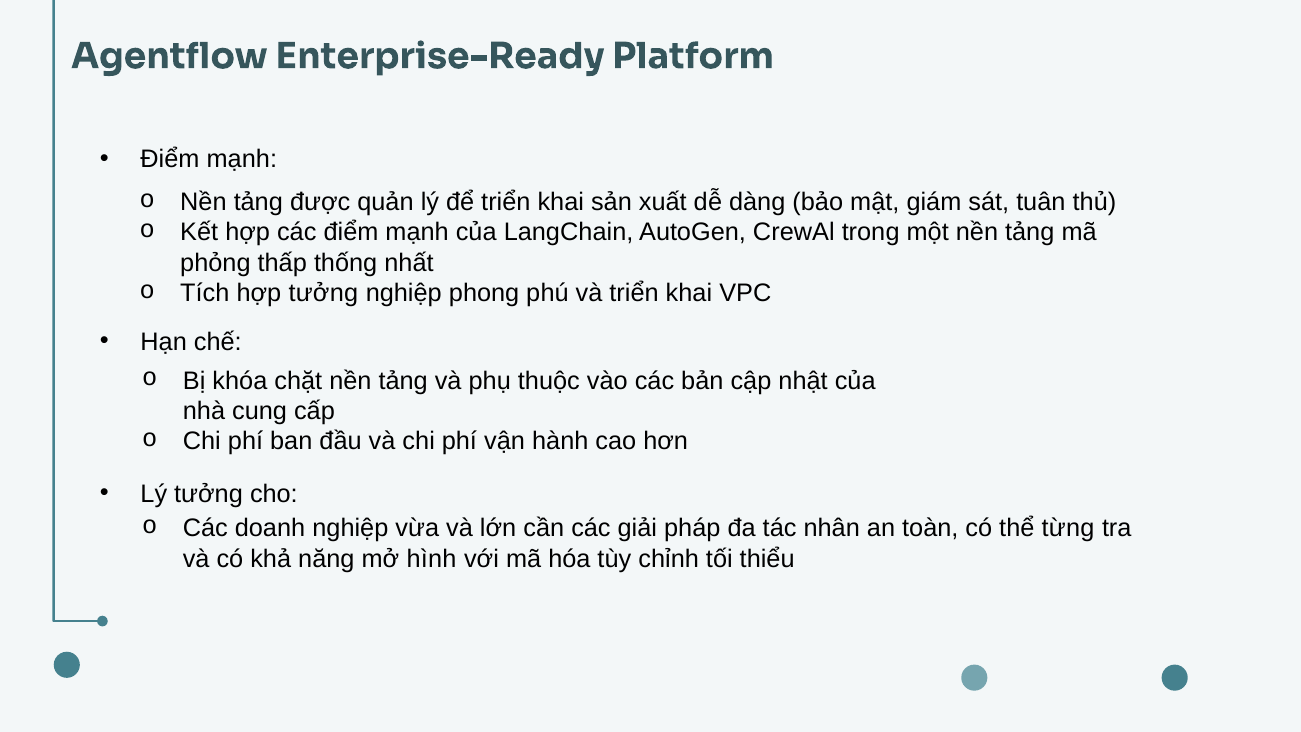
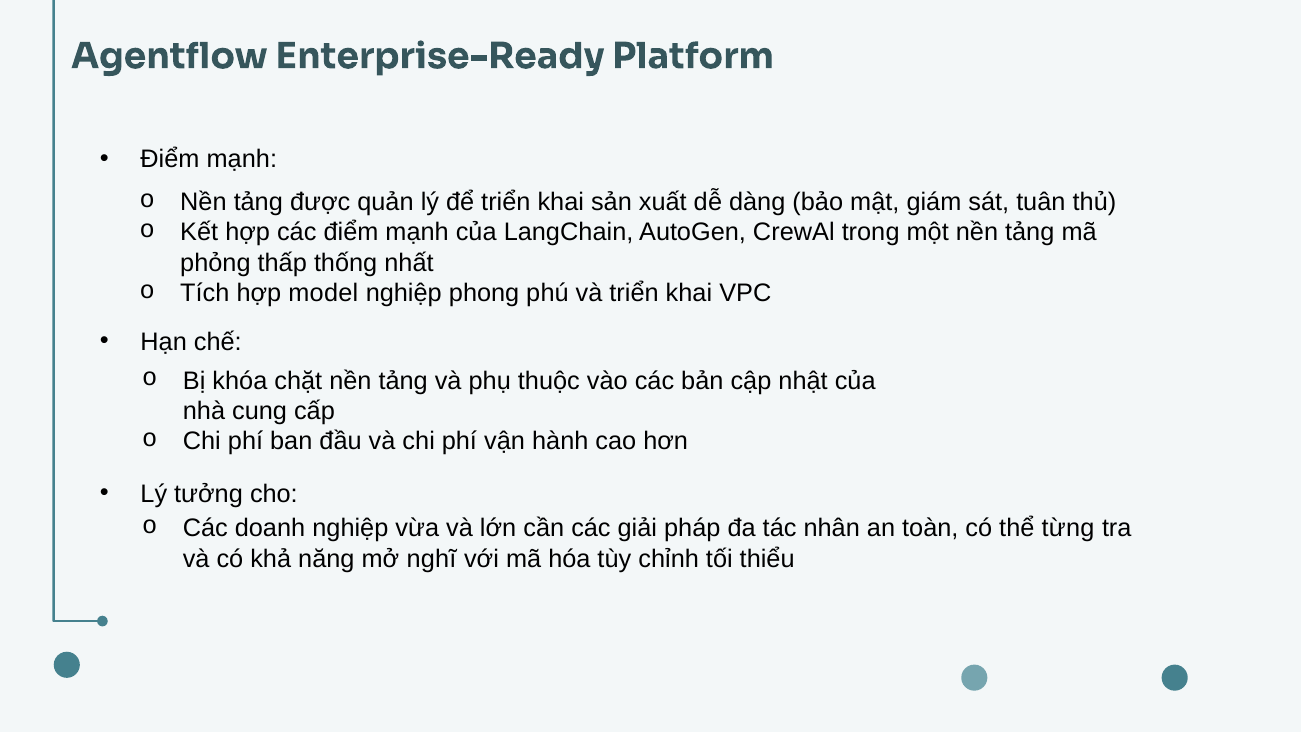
hợp tưởng: tưởng -> model
hình: hình -> nghĩ
